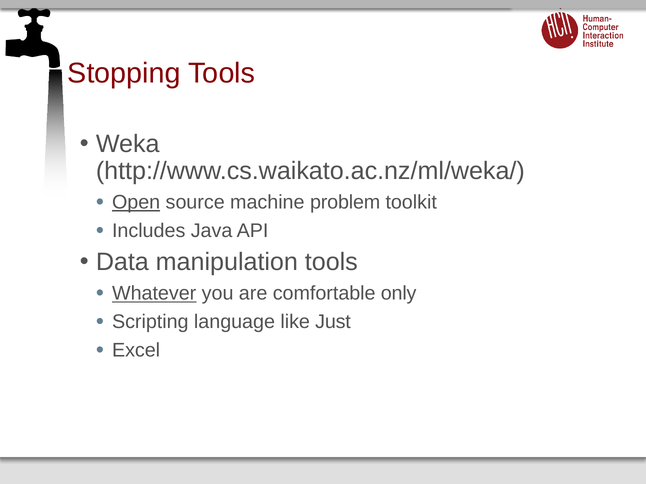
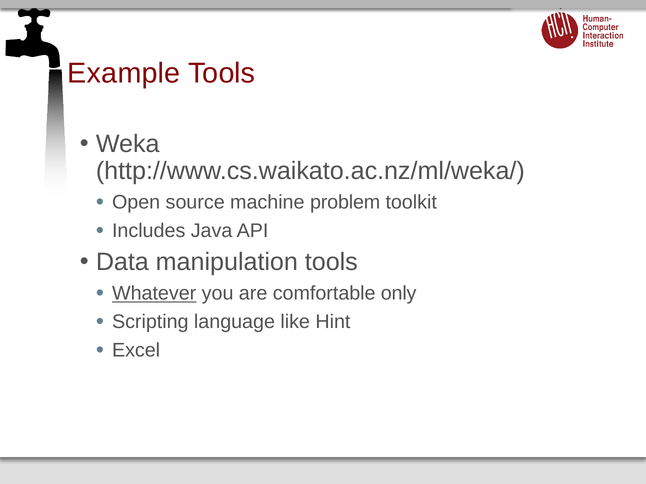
Stopping: Stopping -> Example
Open underline: present -> none
Just: Just -> Hint
